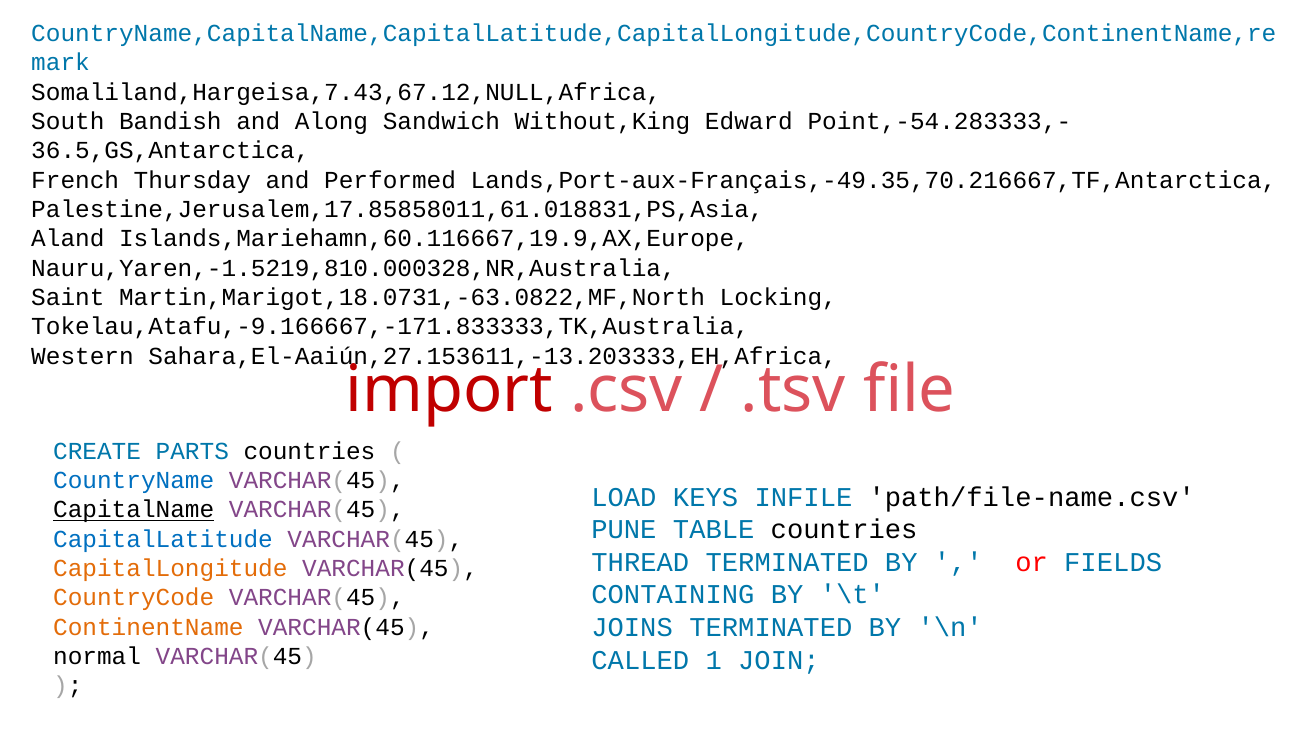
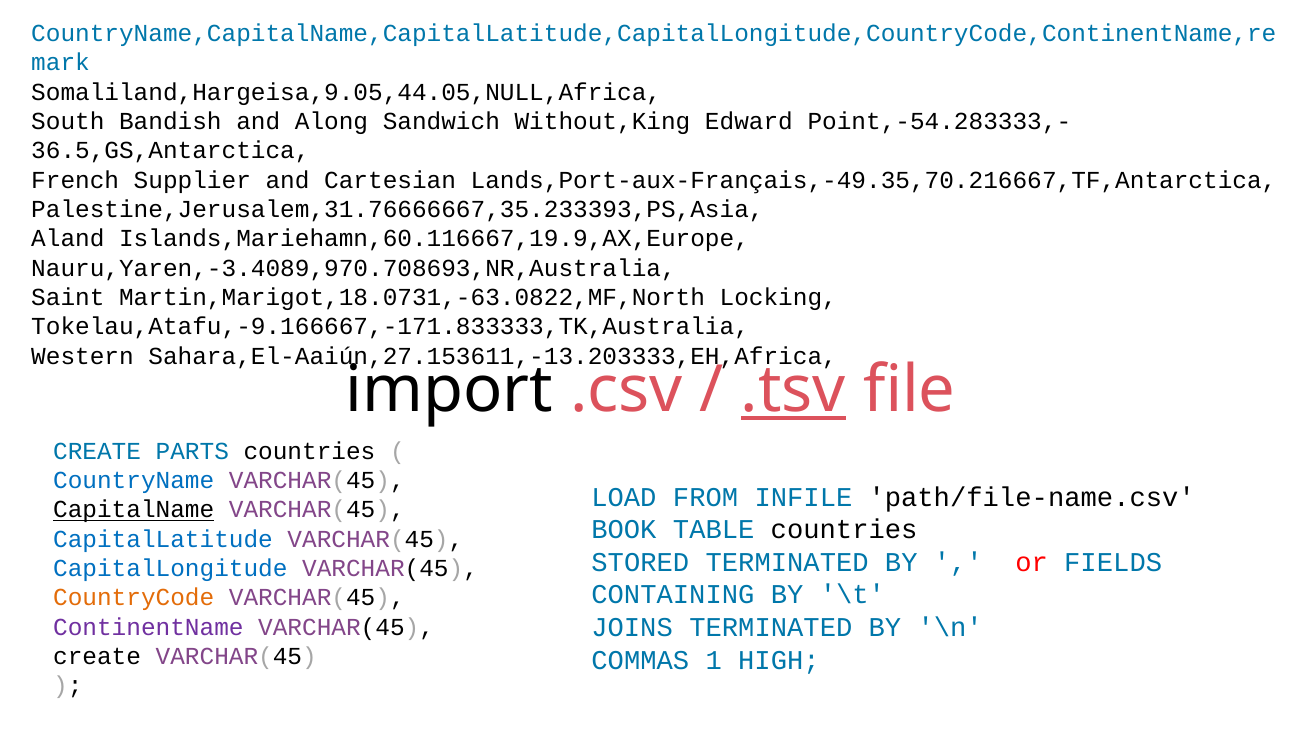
Somaliland,Hargeisa,7.43,67.12,NULL,Africa: Somaliland,Hargeisa,7.43,67.12,NULL,Africa -> Somaliland,Hargeisa,9.05,44.05,NULL,Africa
Thursday: Thursday -> Supplier
Performed: Performed -> Cartesian
Palestine,Jerusalem,17.85858011,61.018831,PS,Asia: Palestine,Jerusalem,17.85858011,61.018831,PS,Asia -> Palestine,Jerusalem,31.76666667,35.233393,PS,Asia
Nauru,Yaren,-1.5219,810.000328,NR,Australia: Nauru,Yaren,-1.5219,810.000328,NR,Australia -> Nauru,Yaren,-3.4089,970.708693,NR,Australia
import colour: red -> black
.tsv underline: none -> present
KEYS: KEYS -> FROM
PUNE: PUNE -> BOOK
THREAD: THREAD -> STORED
CapitalLongitude colour: orange -> blue
ContinentName colour: orange -> purple
normal at (97, 656): normal -> create
CALLED: CALLED -> COMMAS
JOIN: JOIN -> HIGH
